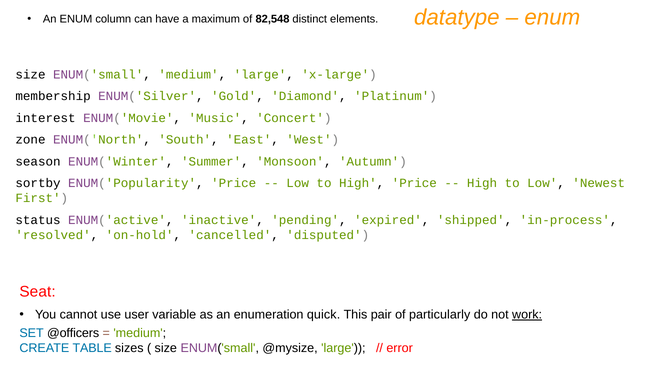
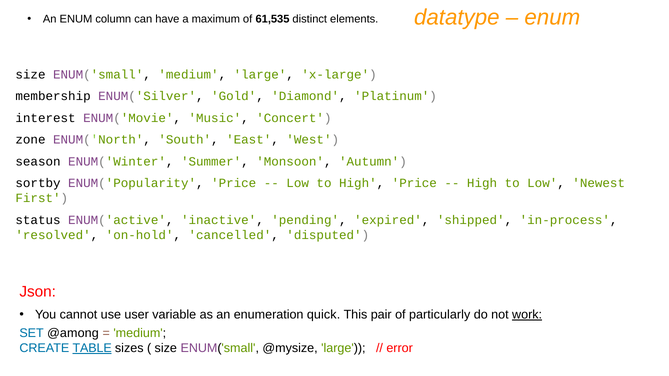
82,548: 82,548 -> 61,535
Seat: Seat -> Json
@officers: @officers -> @among
TABLE underline: none -> present
